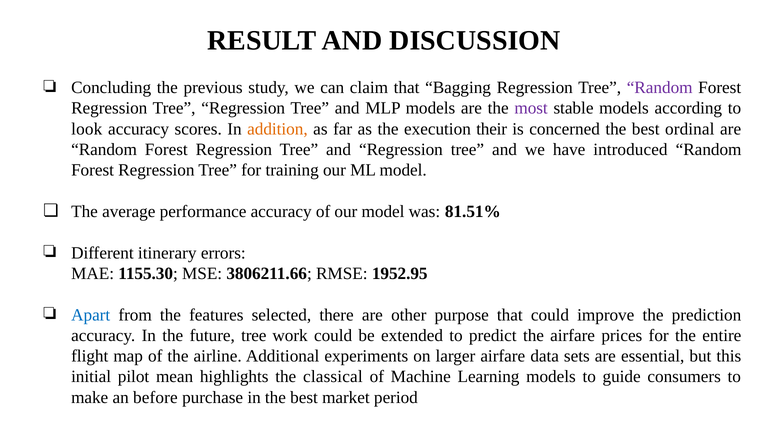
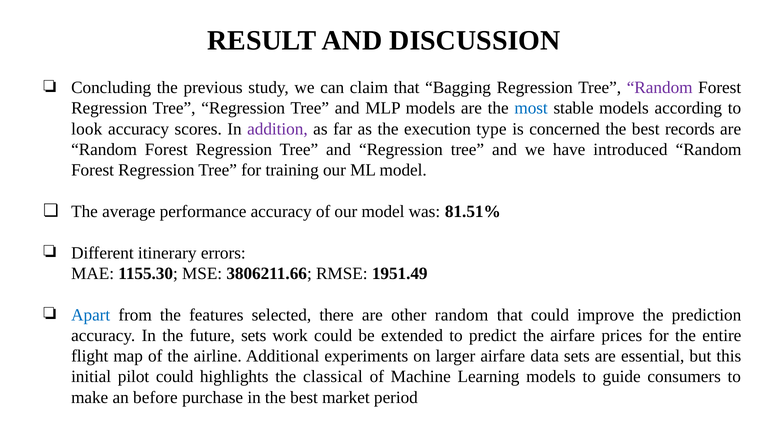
most colour: purple -> blue
addition colour: orange -> purple
their: their -> type
ordinal: ordinal -> records
1952.95: 1952.95 -> 1951.49
other purpose: purpose -> random
future tree: tree -> sets
pilot mean: mean -> could
